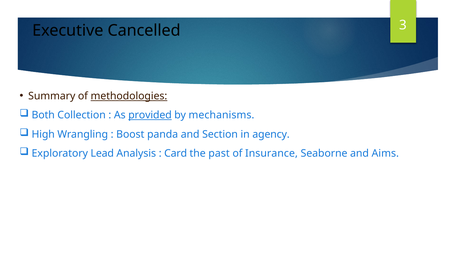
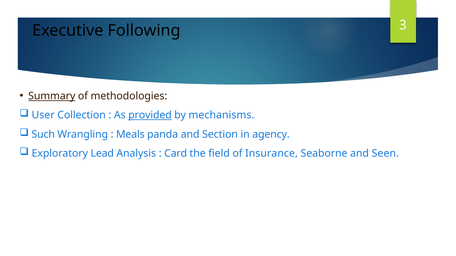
Cancelled: Cancelled -> Following
Summary underline: none -> present
methodologies underline: present -> none
Both: Both -> User
High: High -> Such
Boost: Boost -> Meals
past: past -> field
Aims: Aims -> Seen
